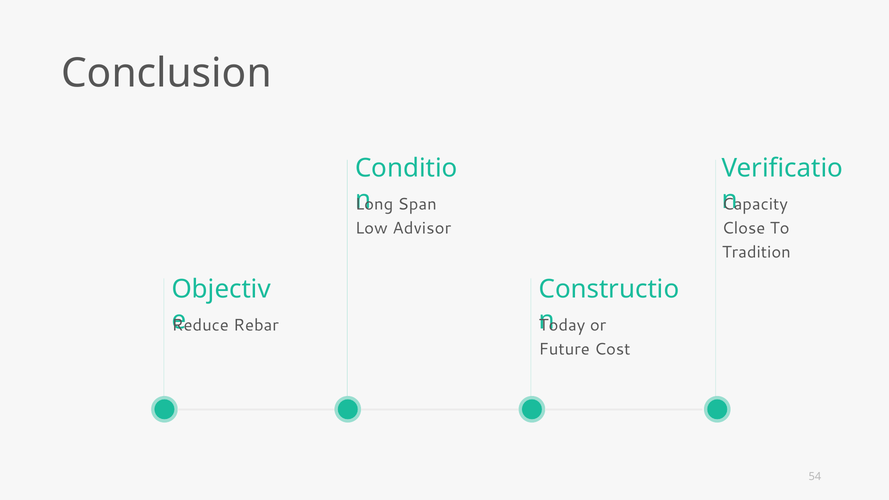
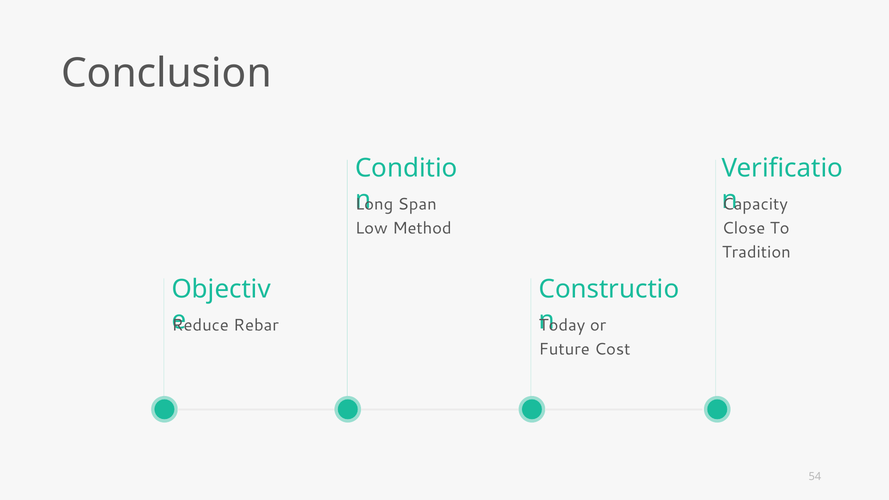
Advisor: Advisor -> Method
